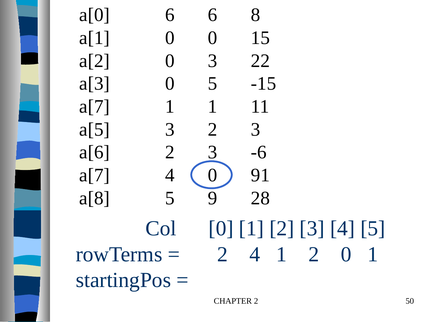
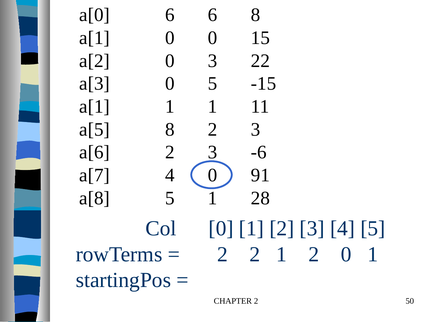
a[7 at (95, 106): a[7 -> a[1
a[5 3: 3 -> 8
5 9: 9 -> 1
2 4: 4 -> 2
